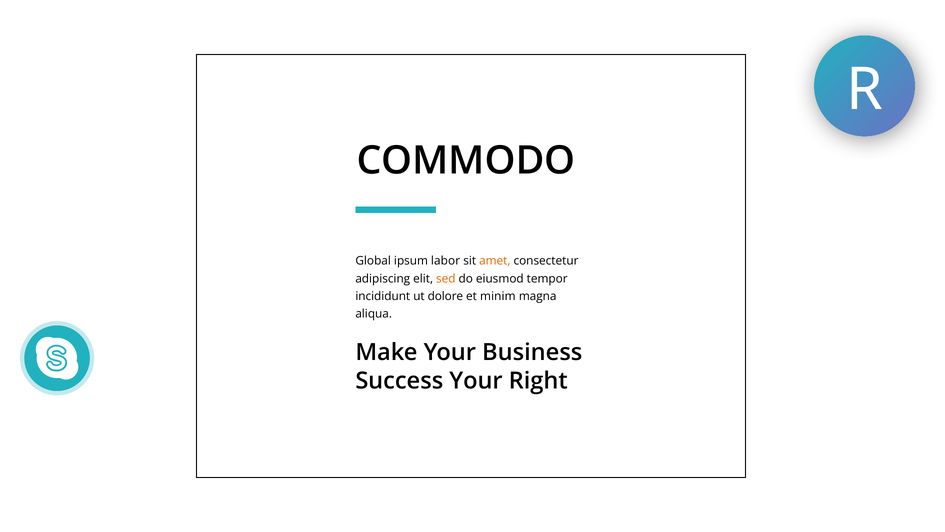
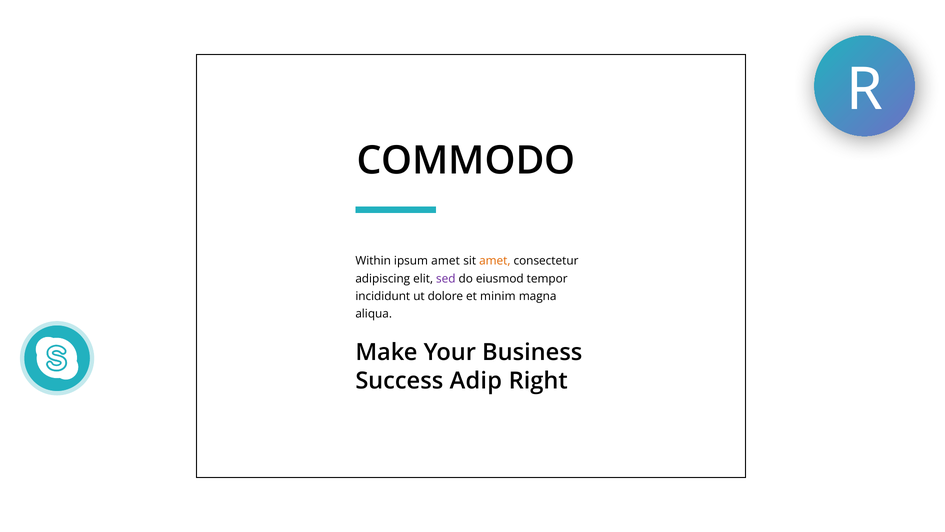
Global: Global -> Within
ipsum labor: labor -> amet
sed colour: orange -> purple
Success Your: Your -> Adip
